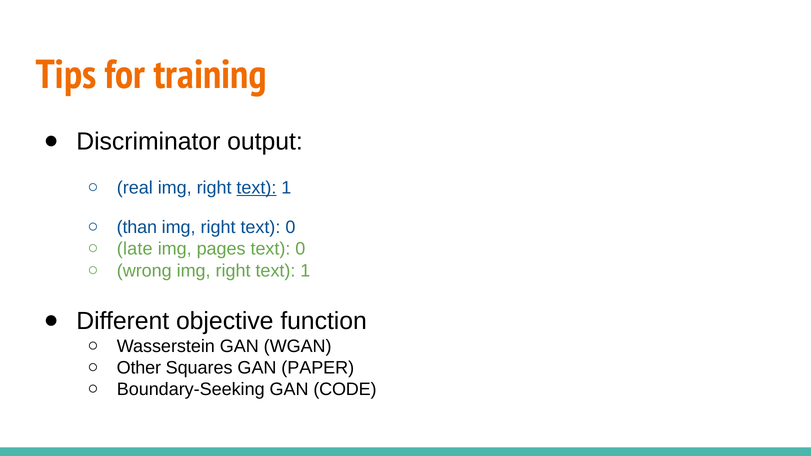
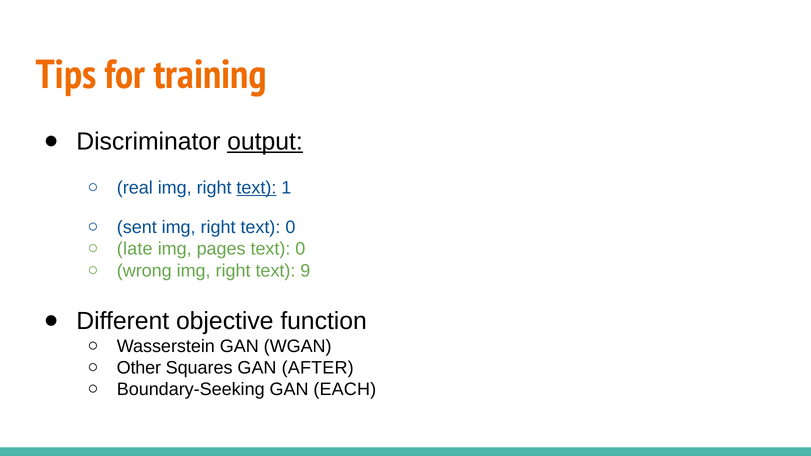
output underline: none -> present
than: than -> sent
1 at (305, 271): 1 -> 9
PAPER: PAPER -> AFTER
CODE: CODE -> EACH
